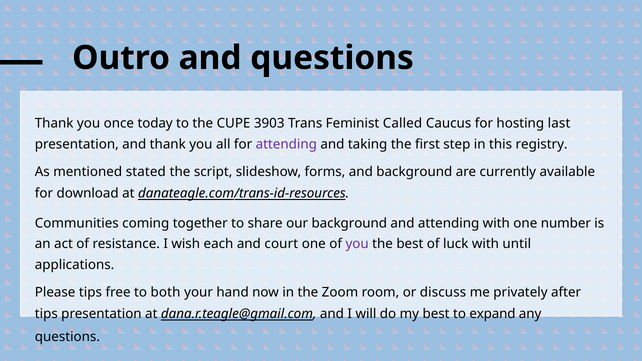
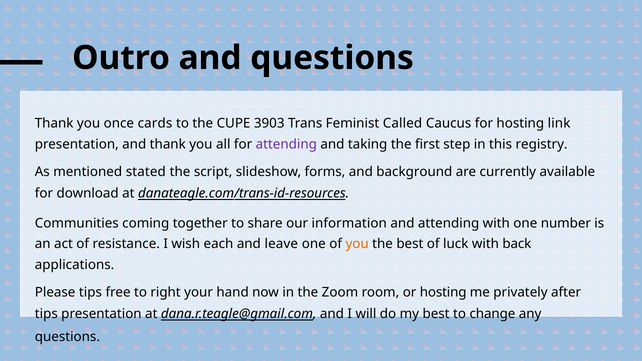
today: today -> cards
last: last -> link
our background: background -> information
court: court -> leave
you at (357, 244) colour: purple -> orange
until: until -> back
both: both -> right
or discuss: discuss -> hosting
expand: expand -> change
